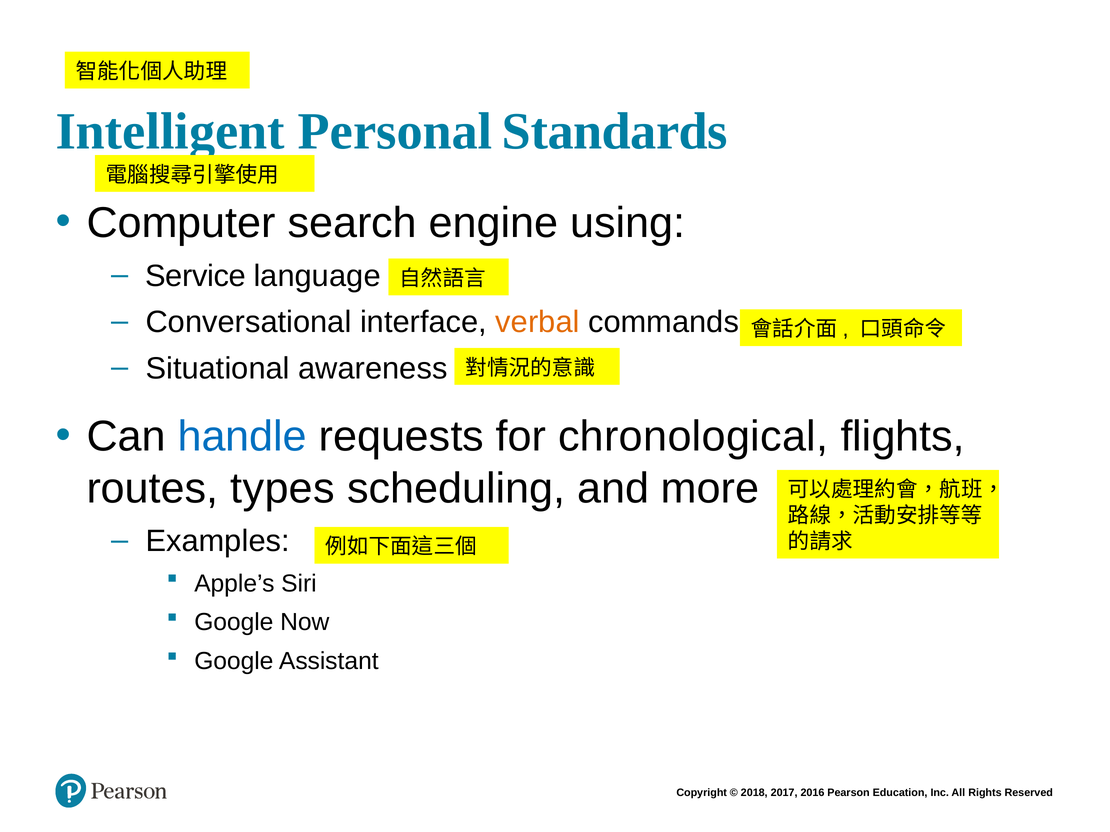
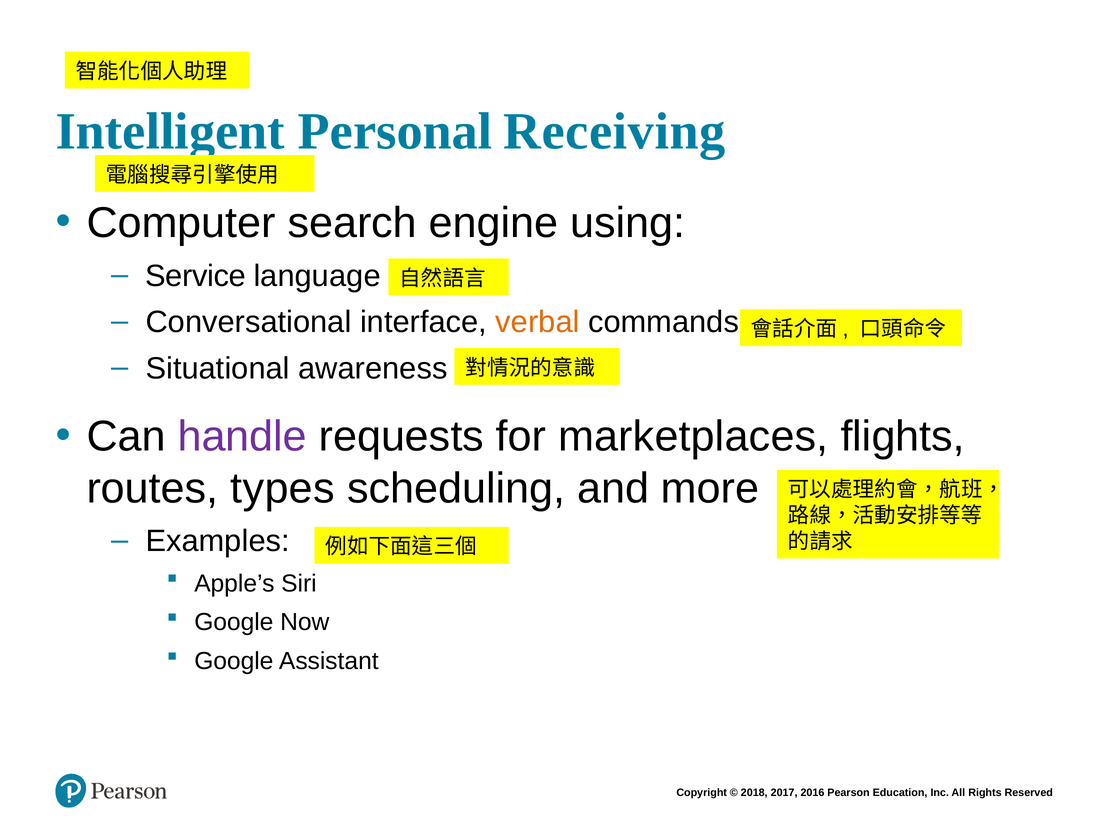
Standards: Standards -> Receiving
handle colour: blue -> purple
chronological: chronological -> marketplaces
